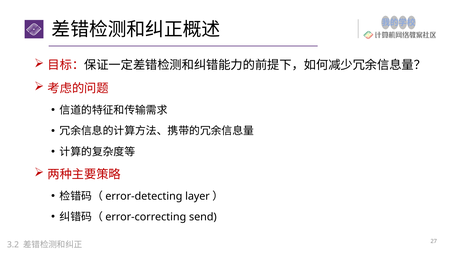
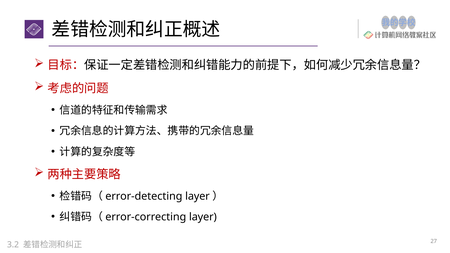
send at (203, 217): send -> layer
